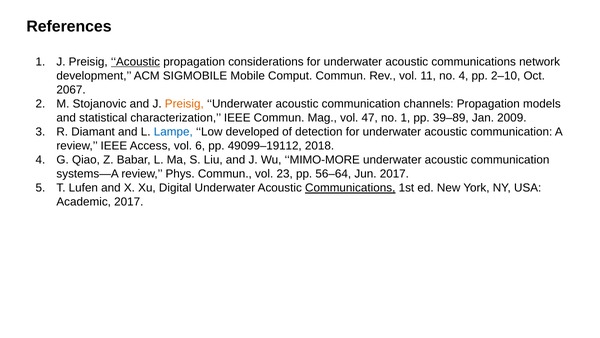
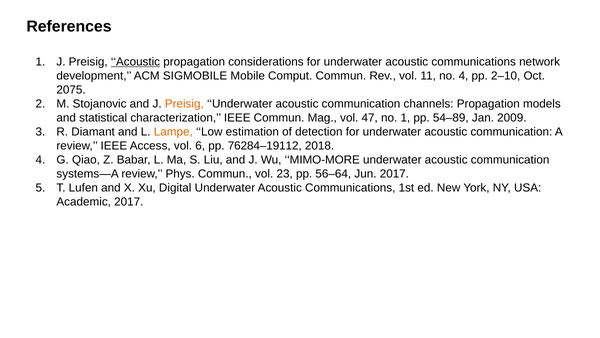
2067: 2067 -> 2075
39–89: 39–89 -> 54–89
Lampe colour: blue -> orange
developed: developed -> estimation
49099–19112: 49099–19112 -> 76284–19112
Communications at (350, 188) underline: present -> none
